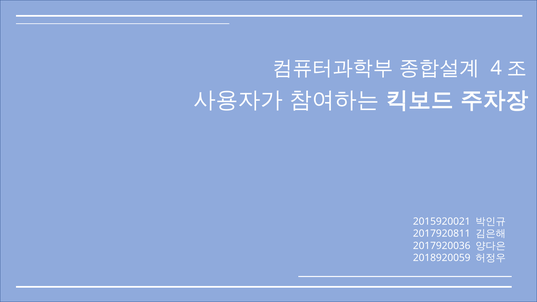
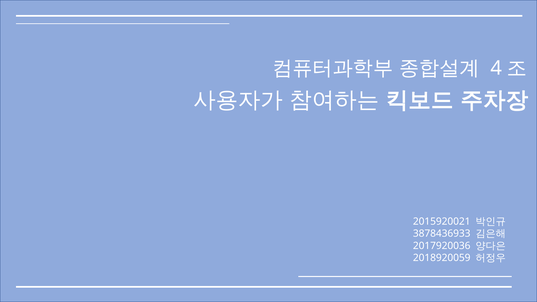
2017920811: 2017920811 -> 3878436933
